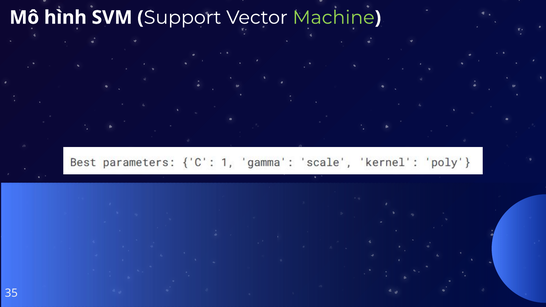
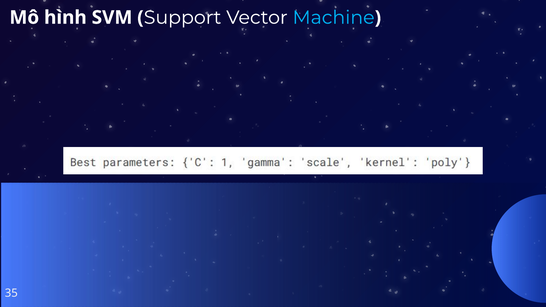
Machine colour: light green -> light blue
